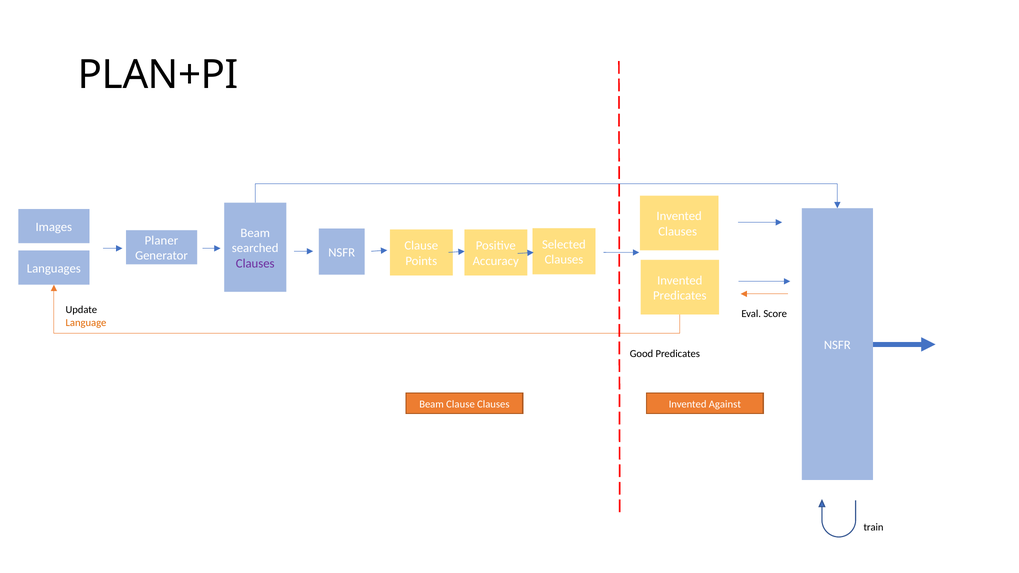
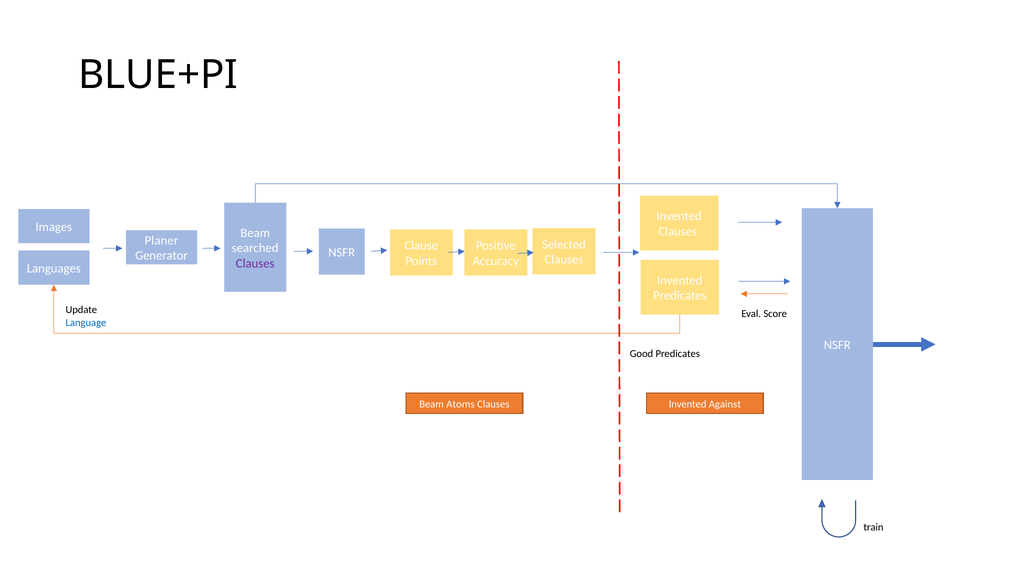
PLAN+PI: PLAN+PI -> BLUE+PI
Language colour: orange -> blue
Beam Clause: Clause -> Atoms
